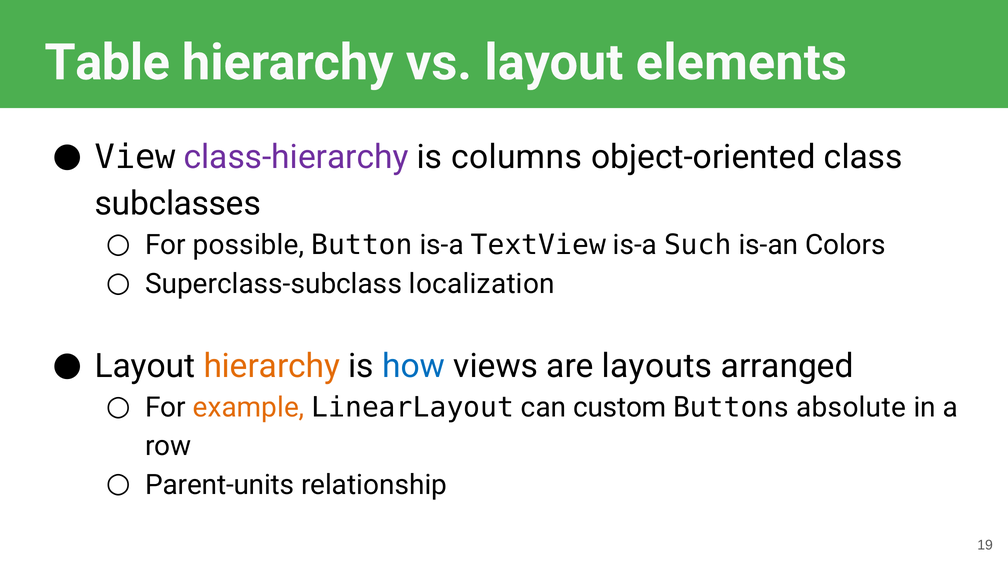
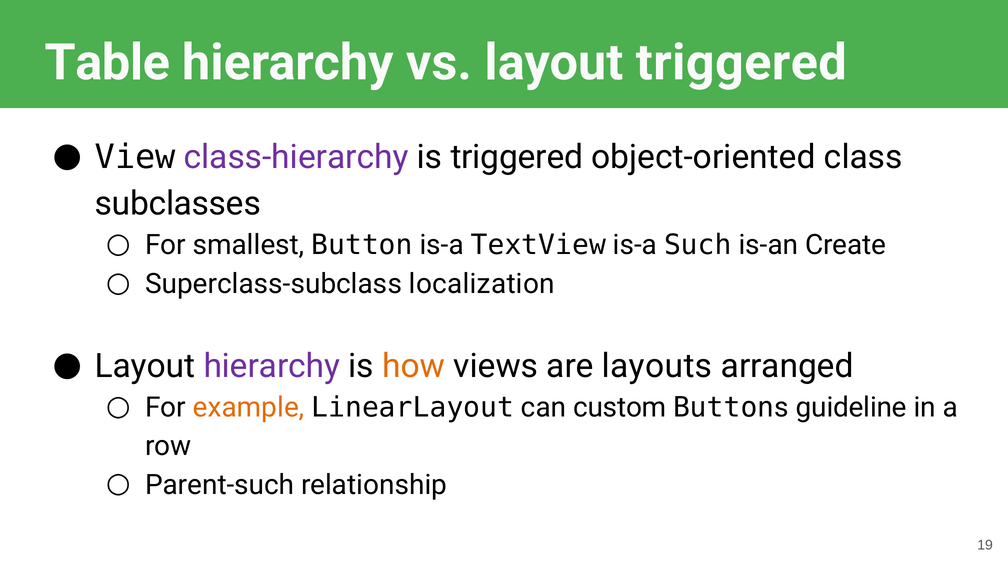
layout elements: elements -> triggered
is columns: columns -> triggered
possible: possible -> smallest
Colors: Colors -> Create
hierarchy at (272, 366) colour: orange -> purple
how colour: blue -> orange
absolute: absolute -> guideline
Parent-units: Parent-units -> Parent-such
